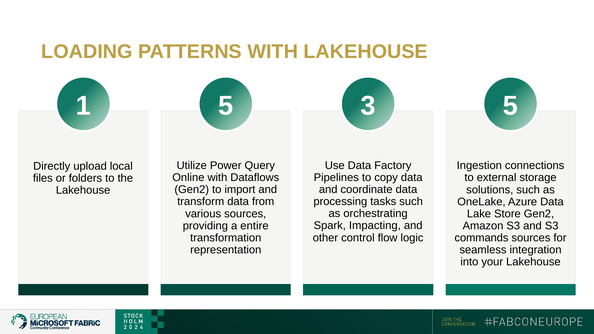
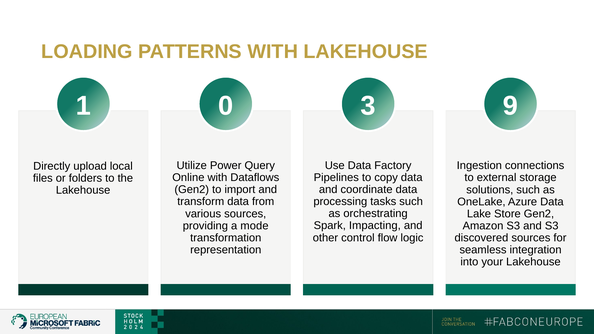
1 5: 5 -> 0
3 5: 5 -> 9
entire: entire -> mode
commands: commands -> discovered
